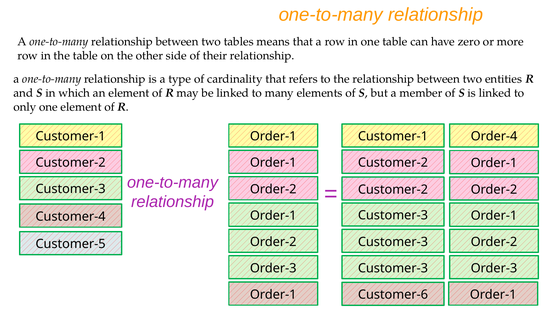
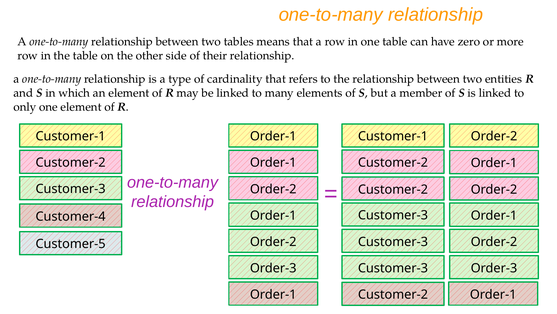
Customer-1 Order-4: Order-4 -> Order-2
Customer-6 at (393, 294): Customer-6 -> Customer-2
